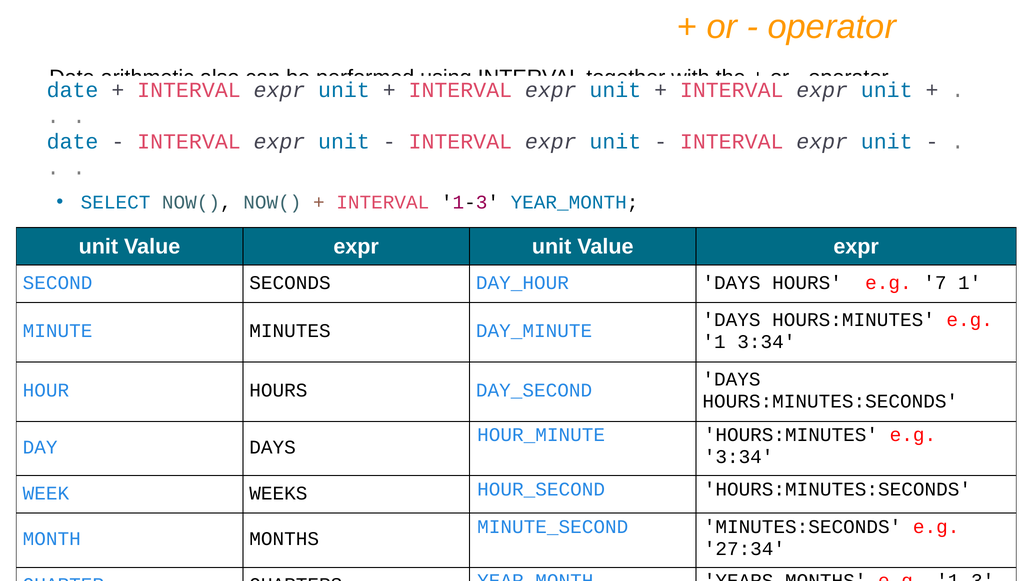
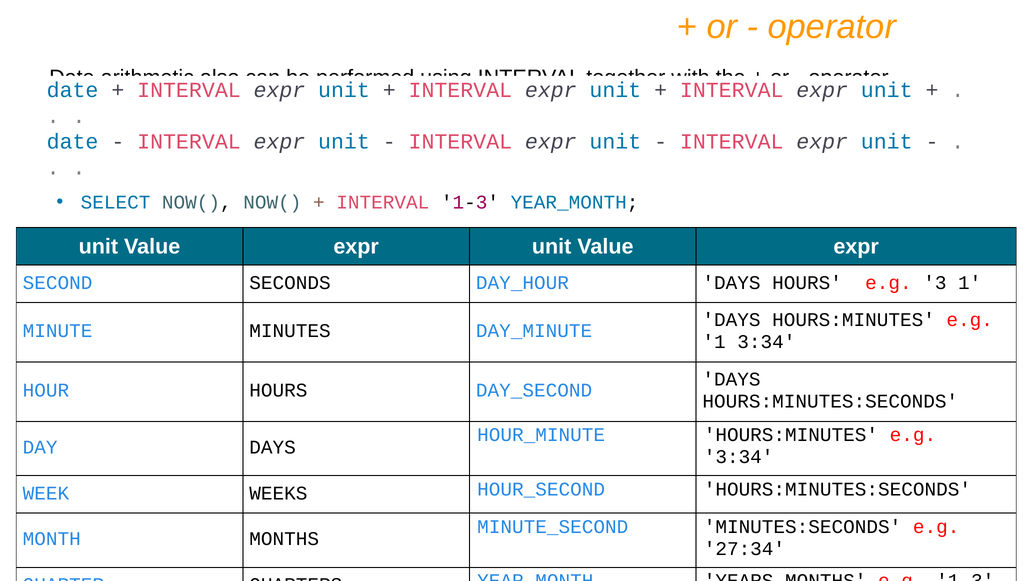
7: 7 -> 3
